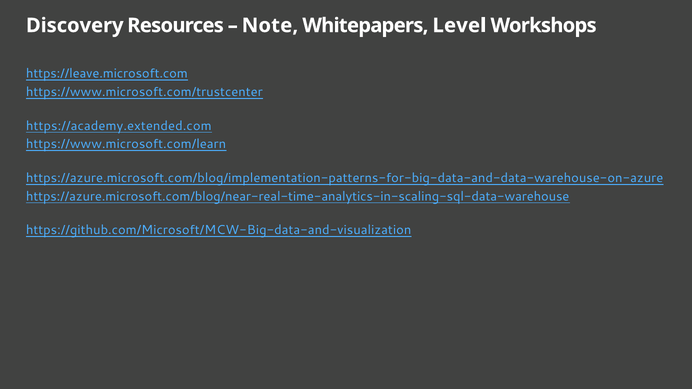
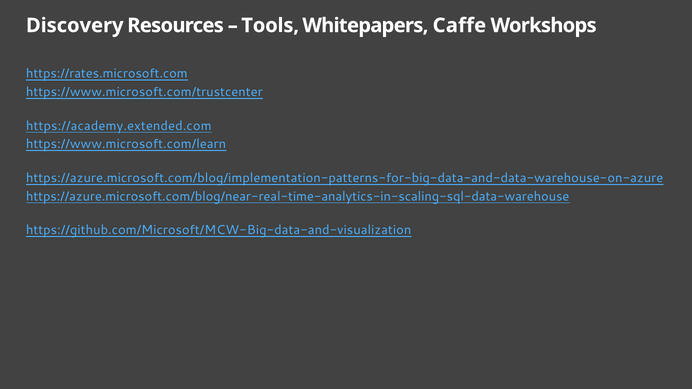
Note: Note -> Tools
Level: Level -> Caffe
https://leave.microsoft.com: https://leave.microsoft.com -> https://rates.microsoft.com
